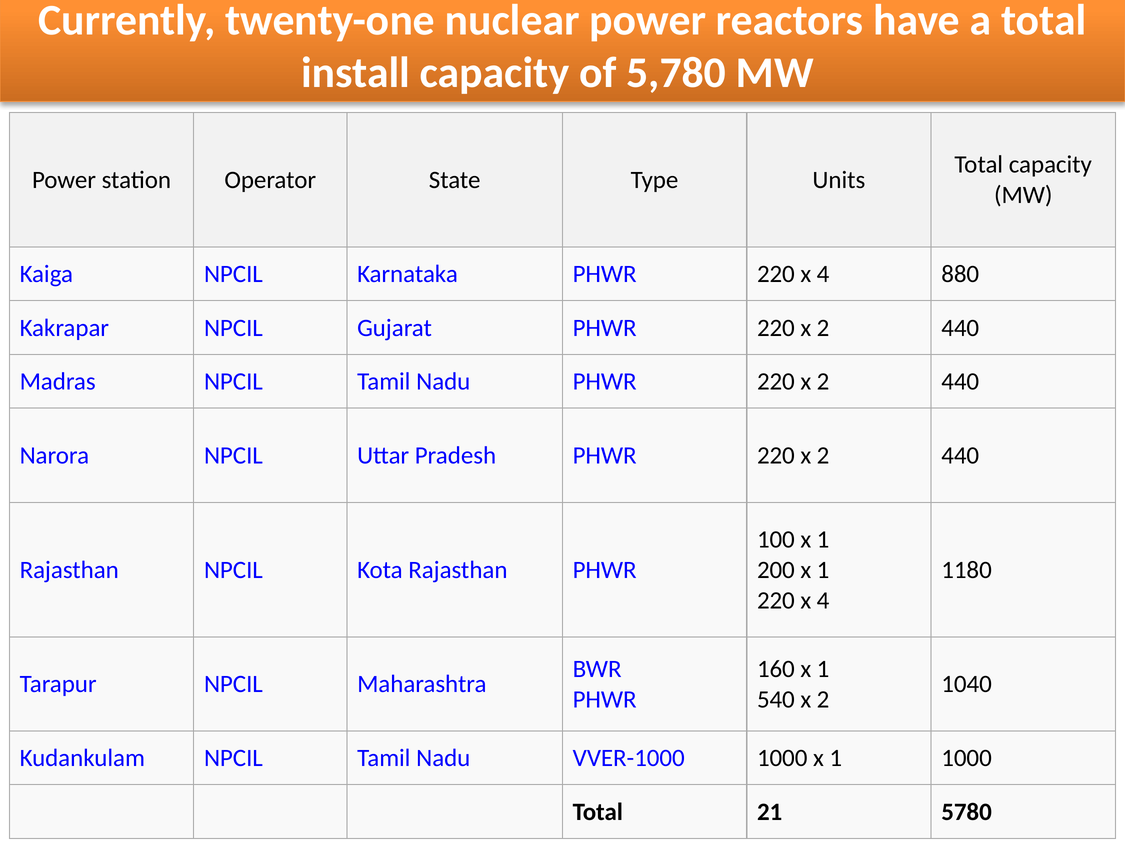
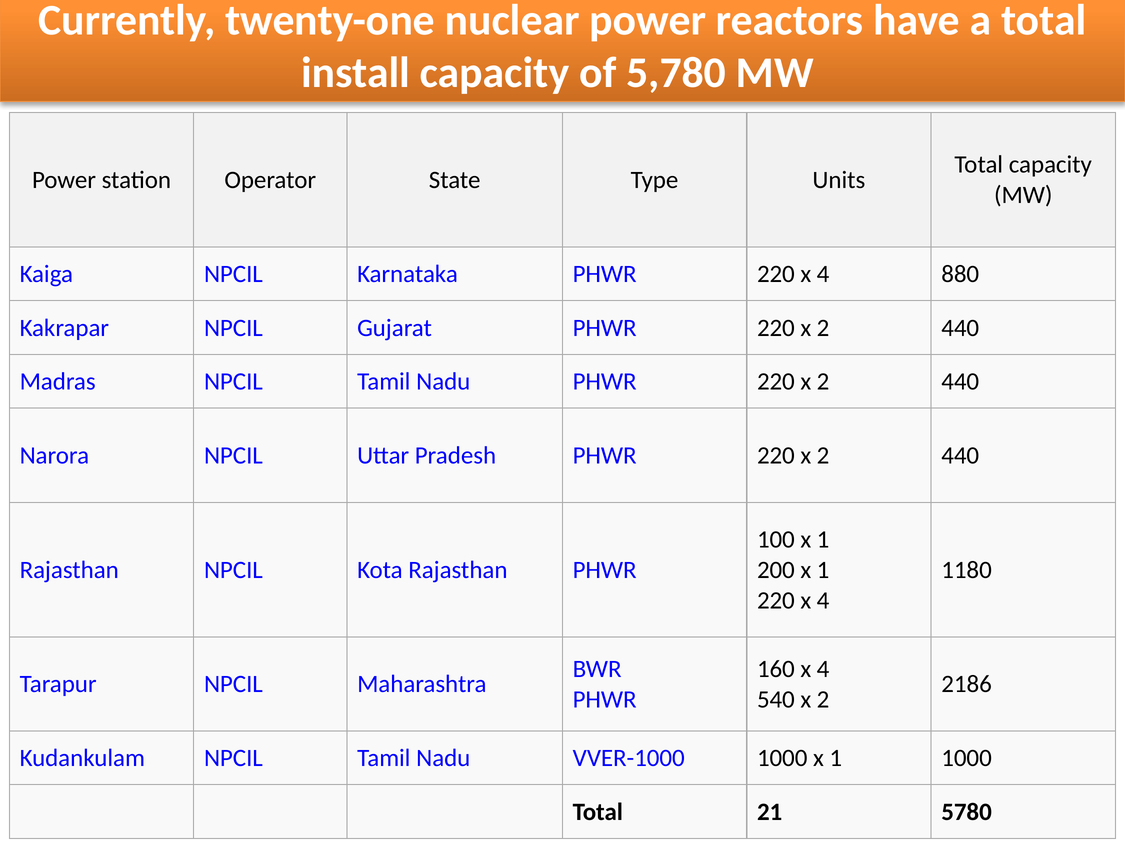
160 x 1: 1 -> 4
1040: 1040 -> 2186
